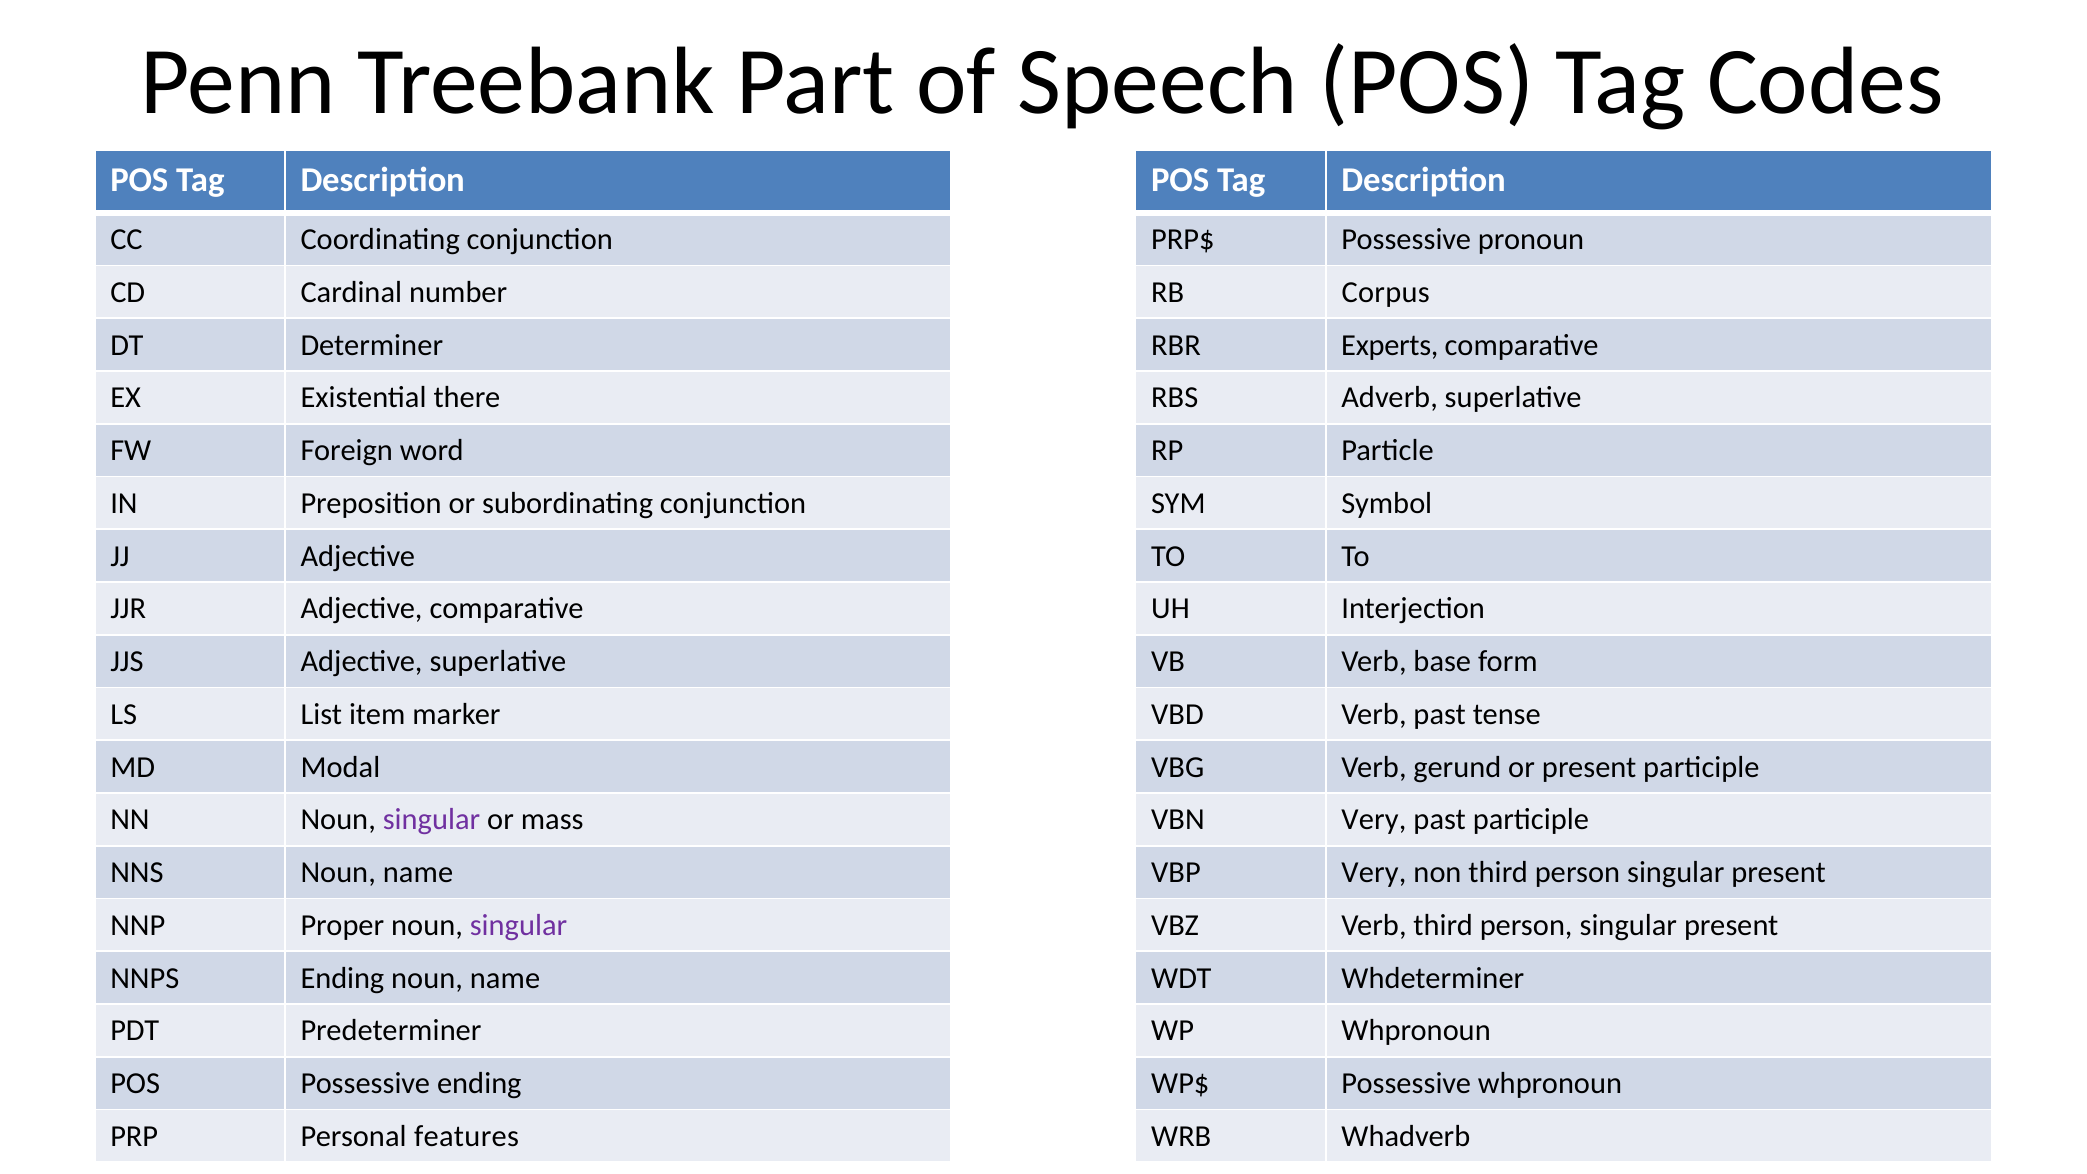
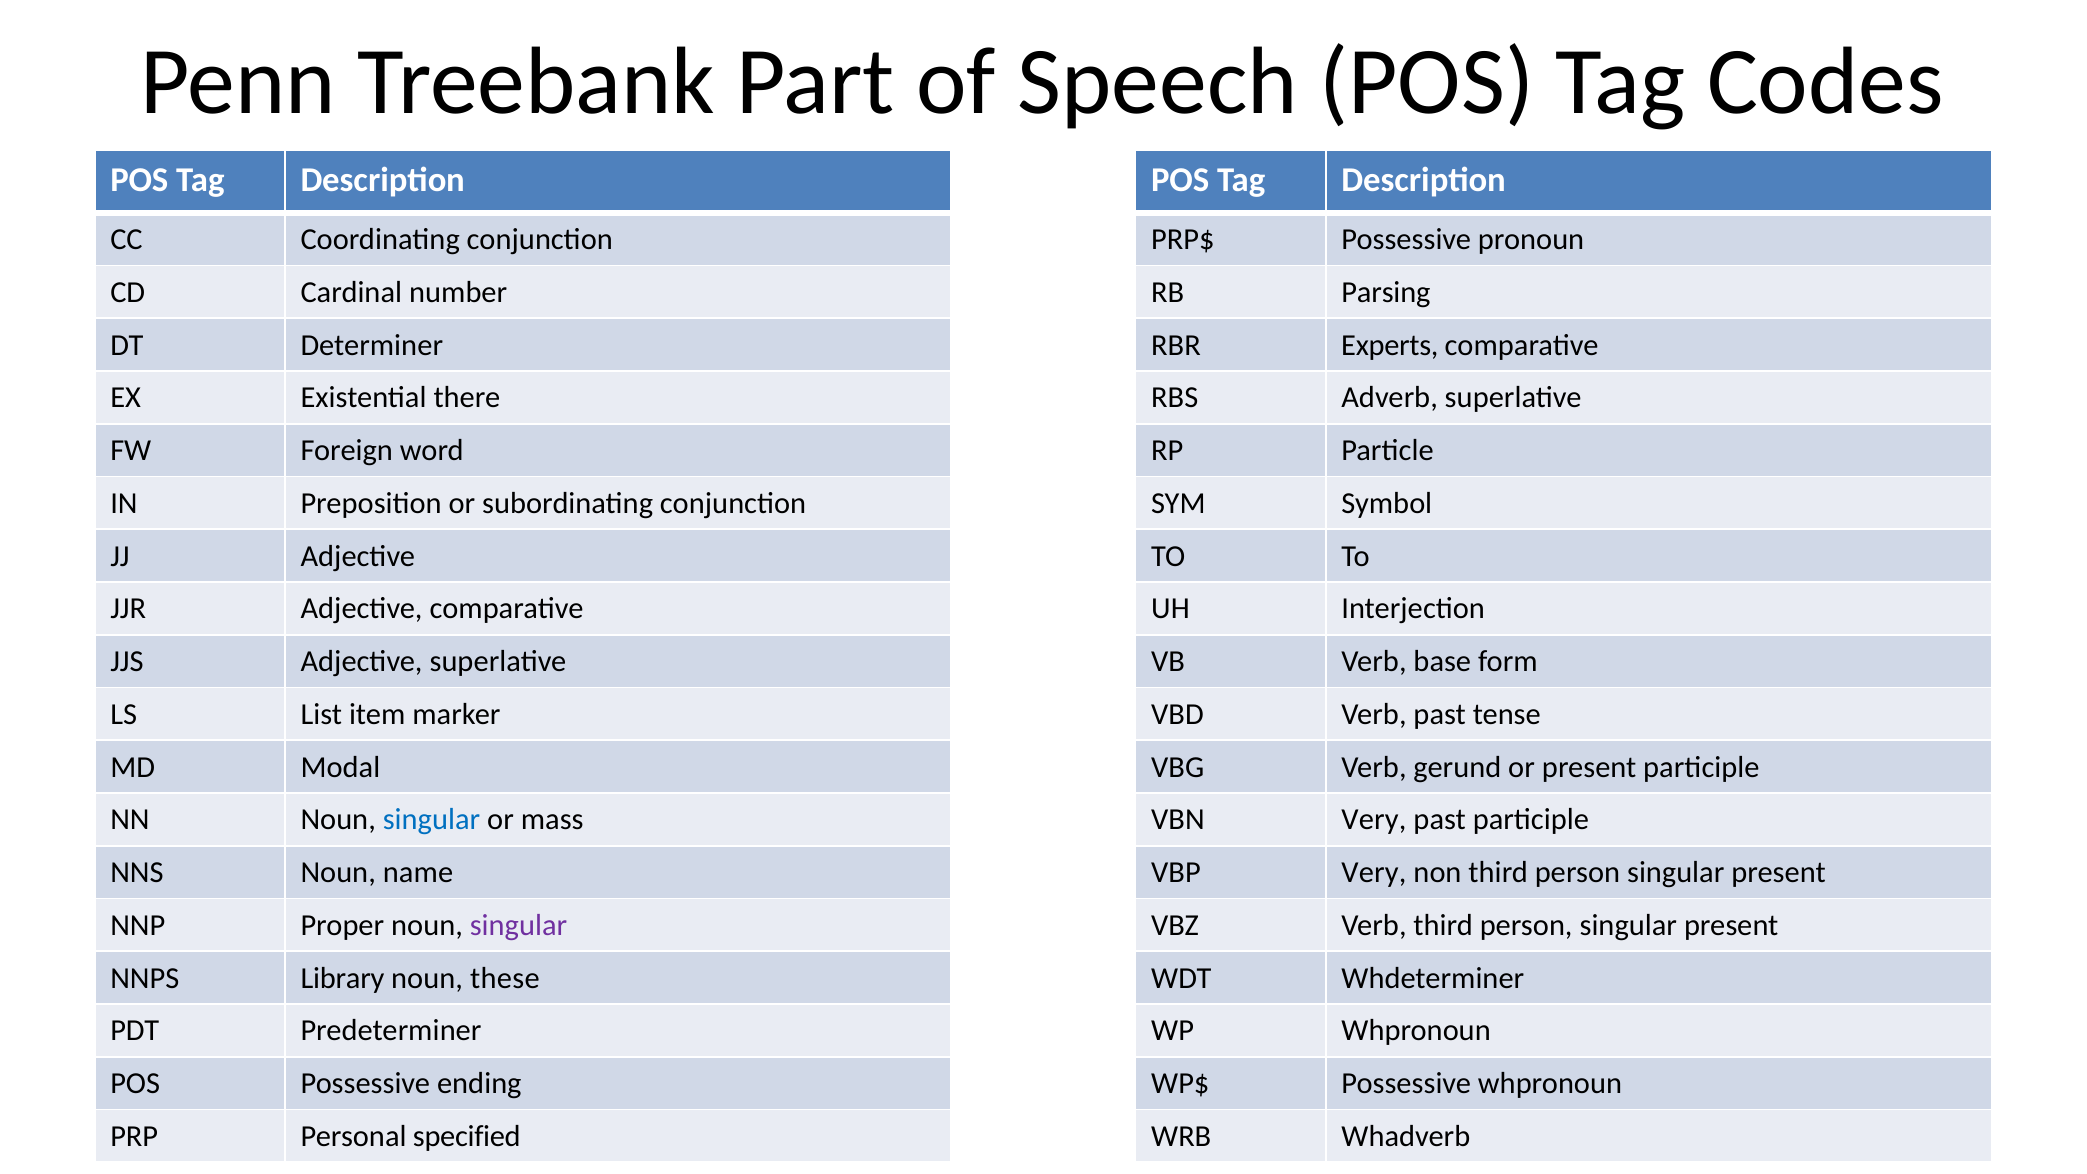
Corpus: Corpus -> Parsing
singular at (431, 820) colour: purple -> blue
NNPS Ending: Ending -> Library
name at (505, 978): name -> these
features: features -> specified
